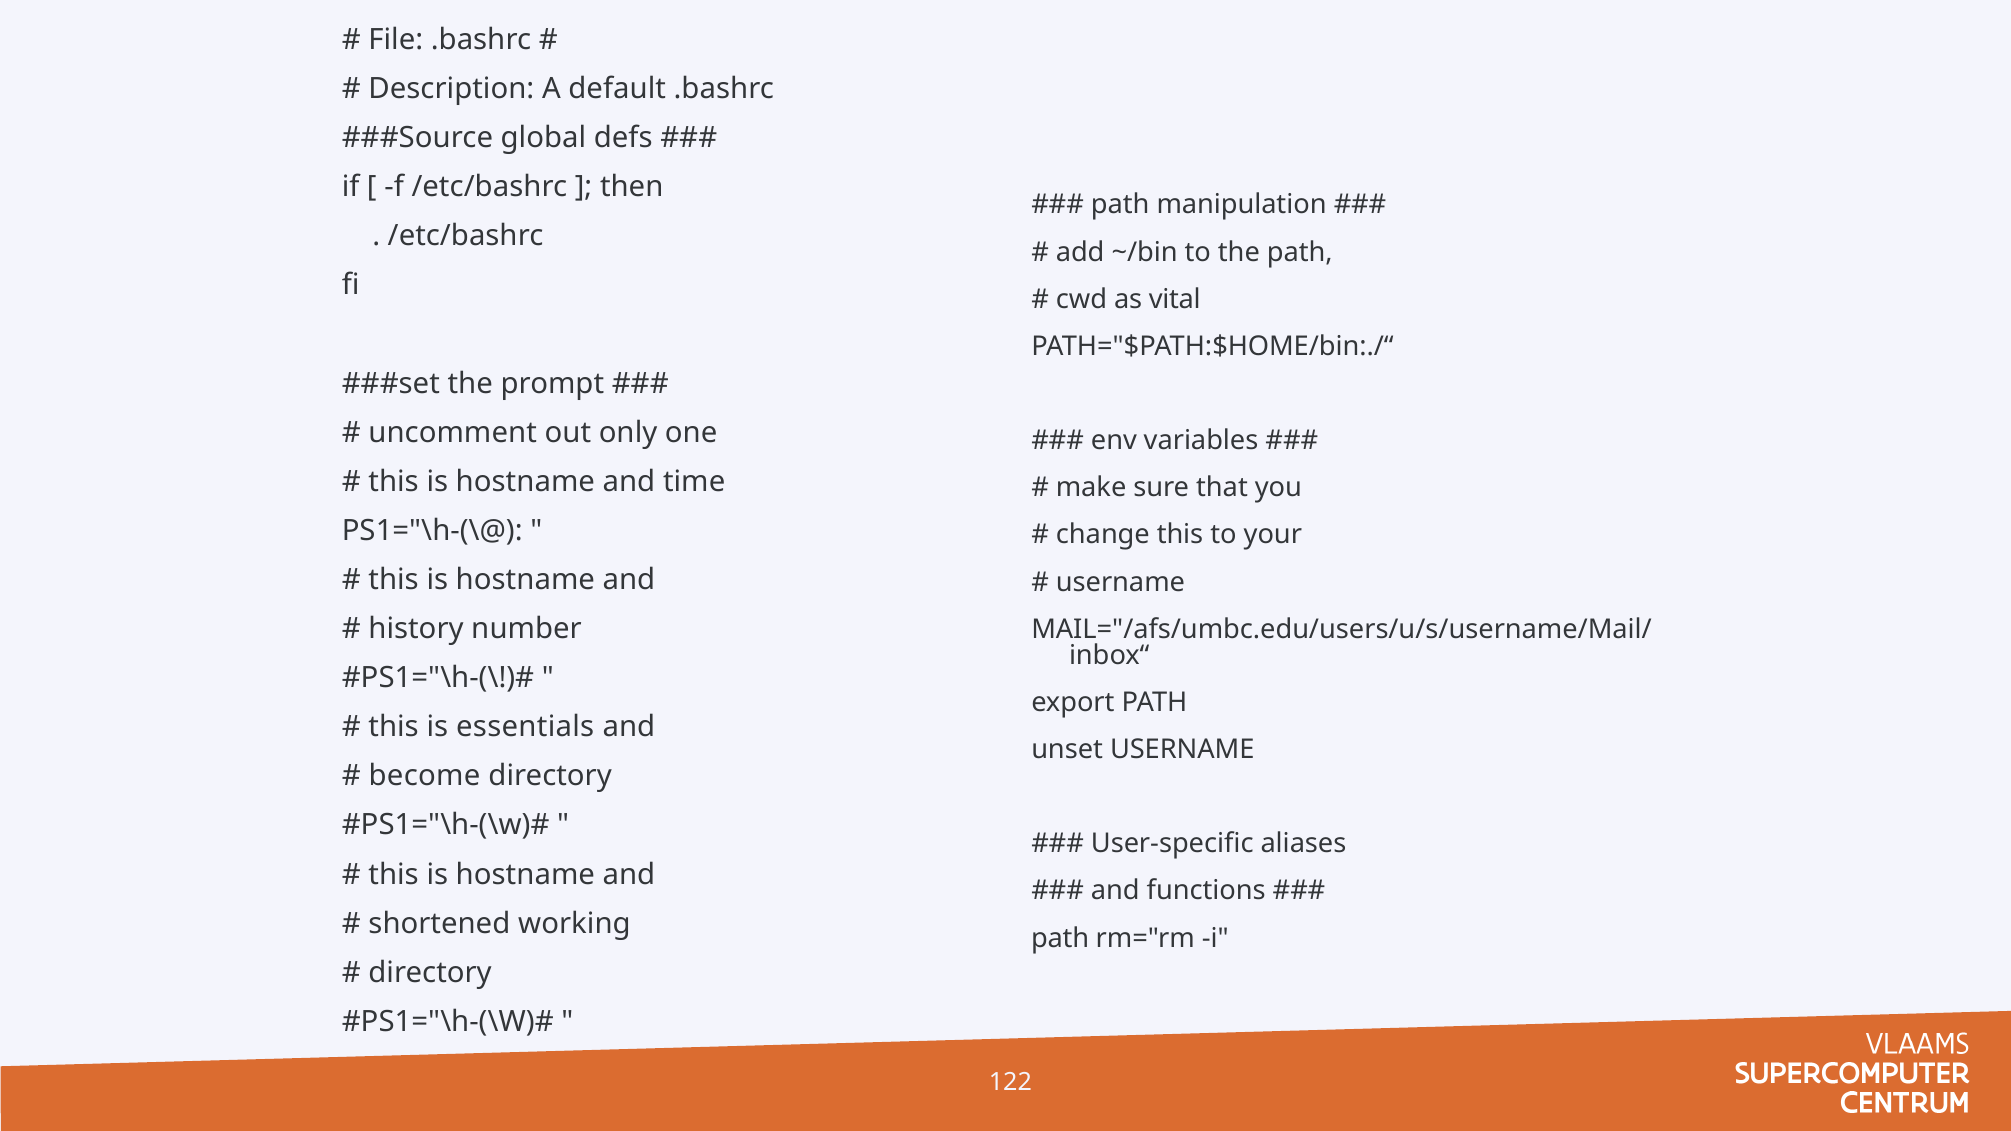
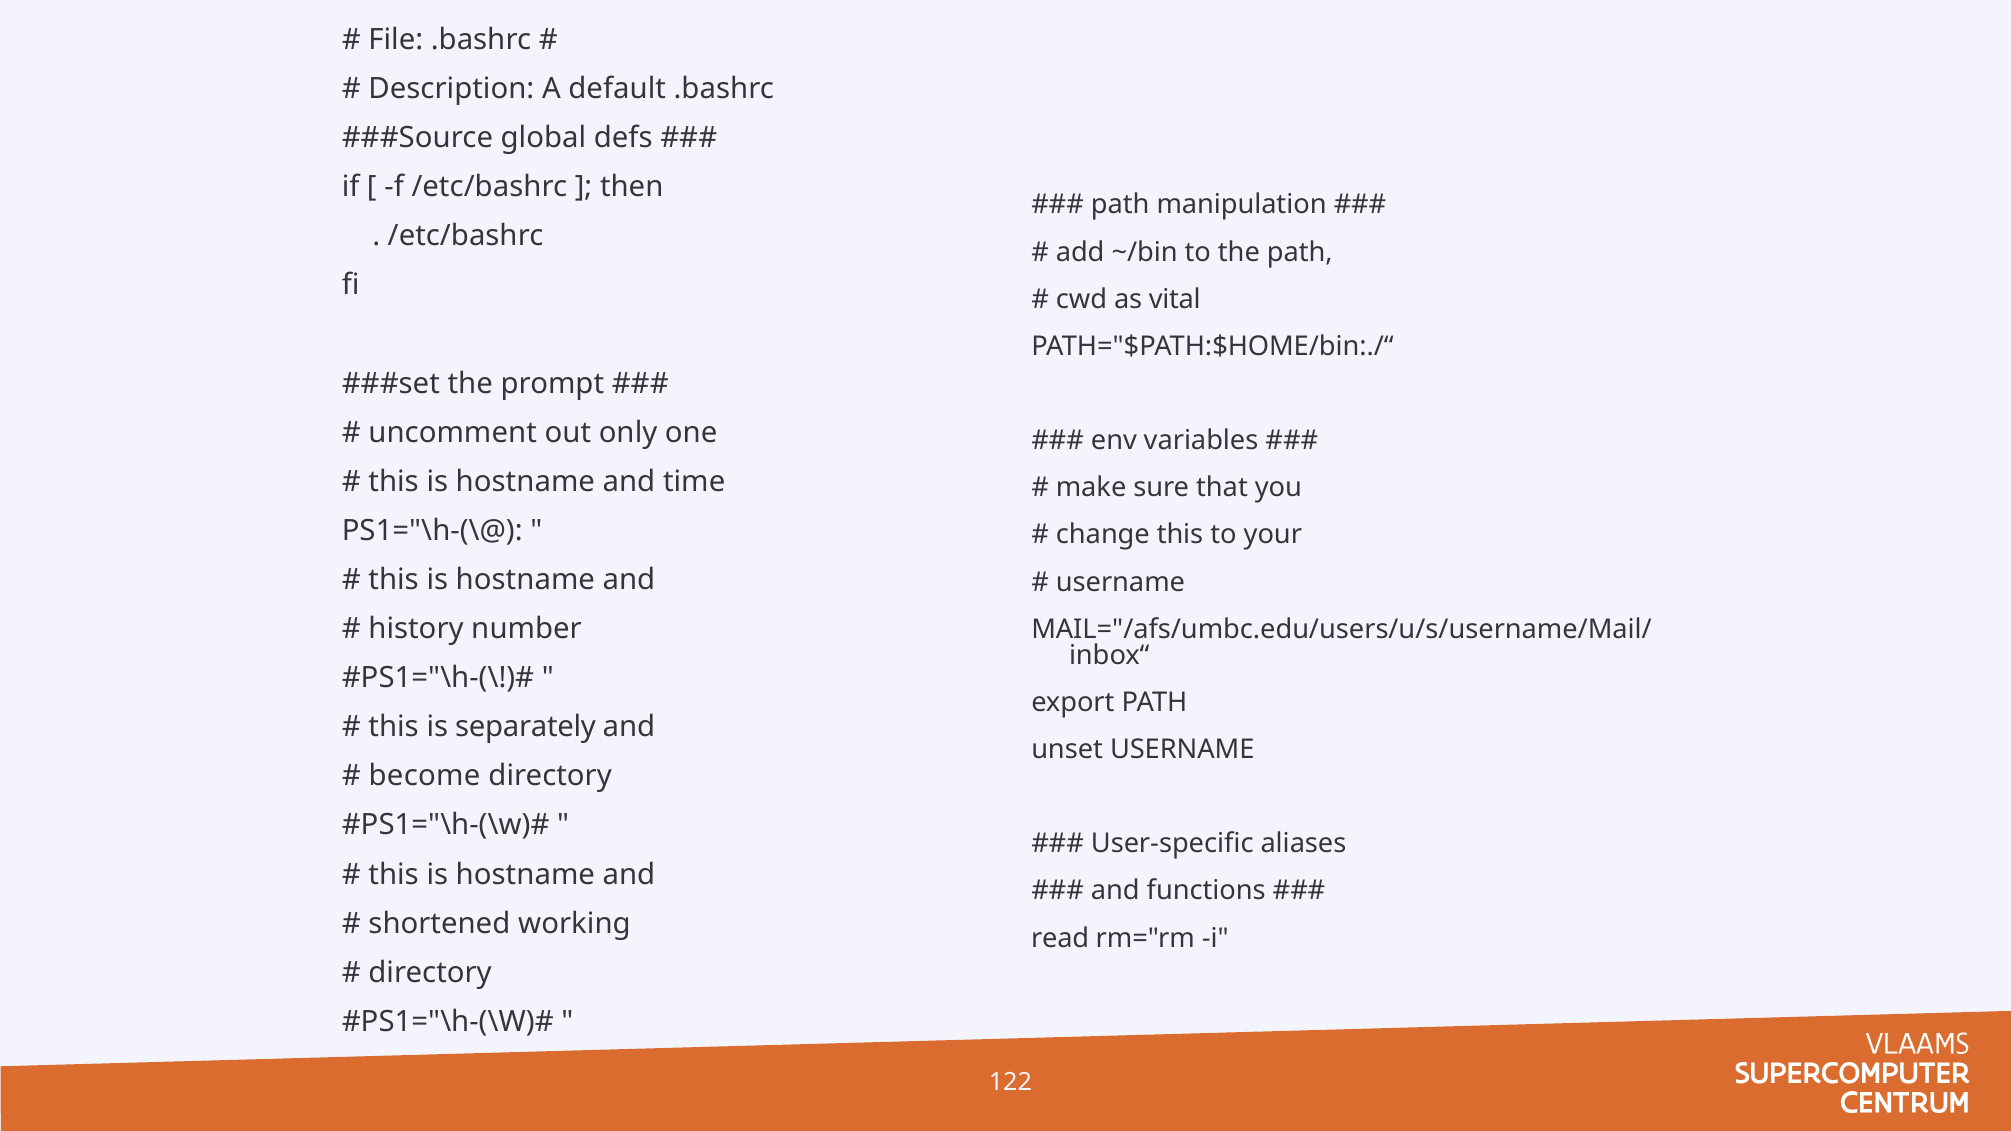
essentials: essentials -> separately
path at (1060, 938): path -> read
